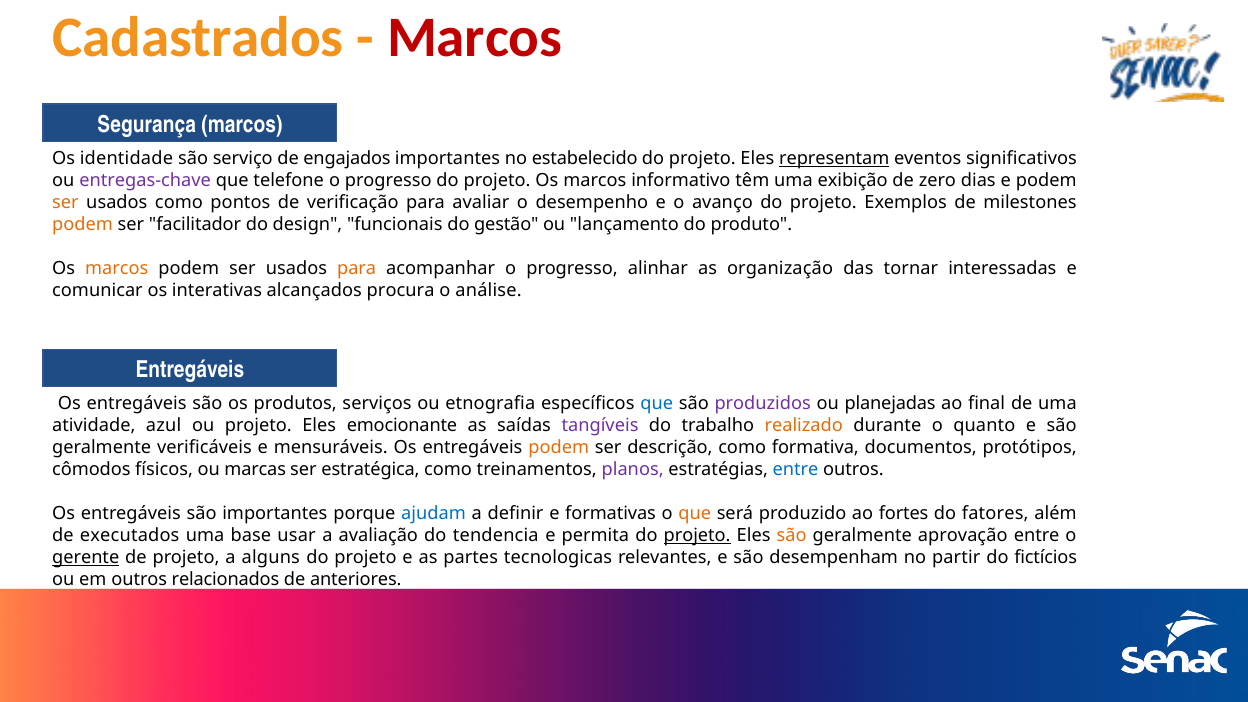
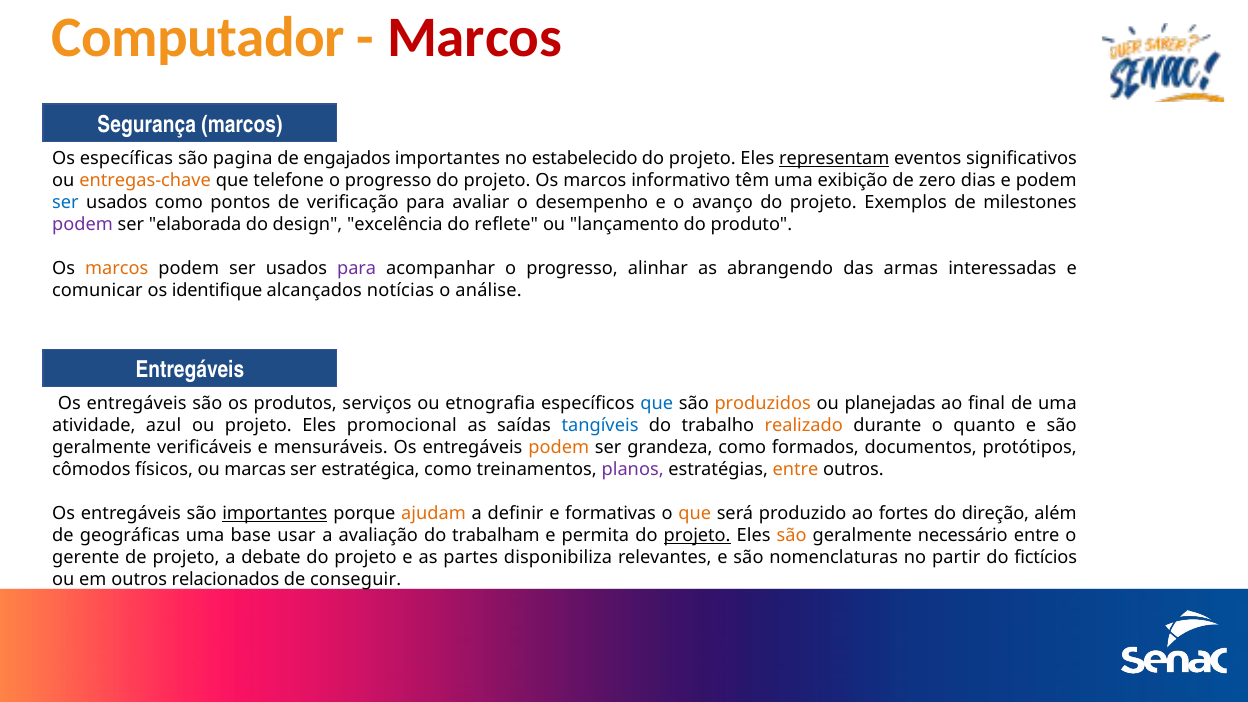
Cadastrados: Cadastrados -> Computador
identidade: identidade -> específicas
serviço: serviço -> pagina
entregas-chave colour: purple -> orange
ser at (65, 202) colour: orange -> blue
podem at (83, 224) colour: orange -> purple
facilitador: facilitador -> elaborada
funcionais: funcionais -> excelência
gestão: gestão -> reflete
para at (357, 268) colour: orange -> purple
organização: organização -> abrangendo
tornar: tornar -> armas
interativas: interativas -> identifique
procura: procura -> notícias
produzidos colour: purple -> orange
emocionante: emocionante -> promocional
tangíveis colour: purple -> blue
descrição: descrição -> grandeza
formativa: formativa -> formados
entre at (796, 469) colour: blue -> orange
importantes at (275, 514) underline: none -> present
ajudam colour: blue -> orange
fatores: fatores -> direção
executados: executados -> geográficas
tendencia: tendencia -> trabalham
aprovação: aprovação -> necessário
gerente underline: present -> none
alguns: alguns -> debate
tecnologicas: tecnologicas -> disponibiliza
desempenham: desempenham -> nomenclaturas
anteriores: anteriores -> conseguir
